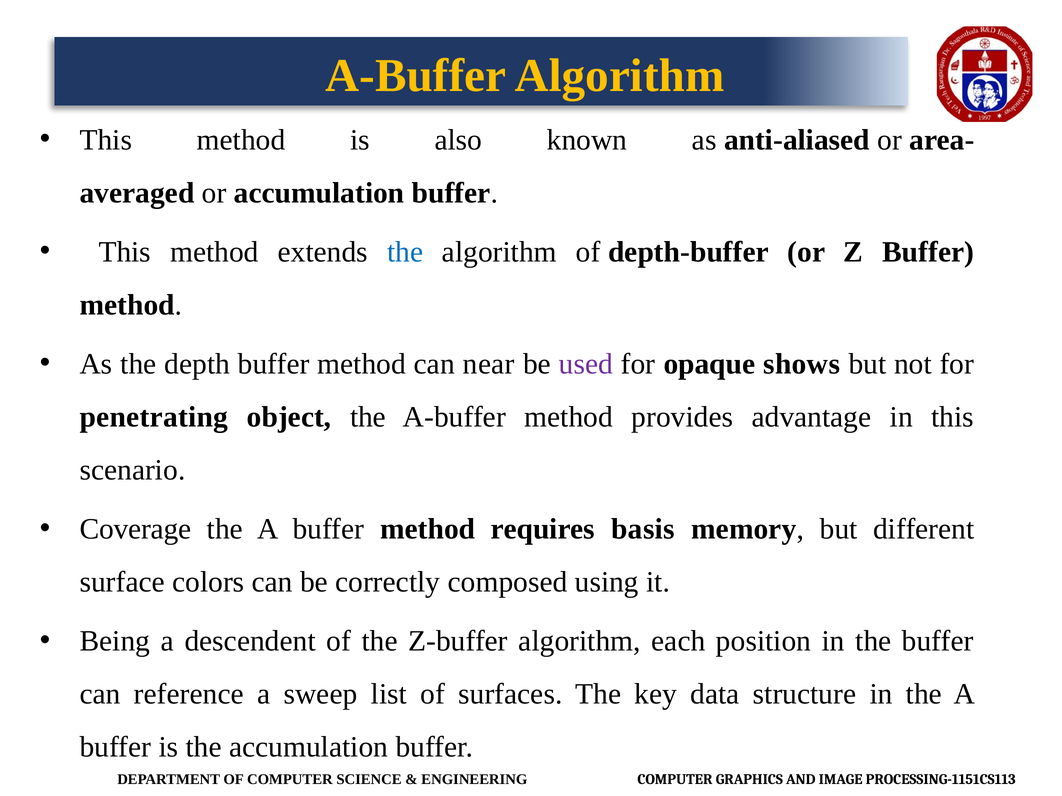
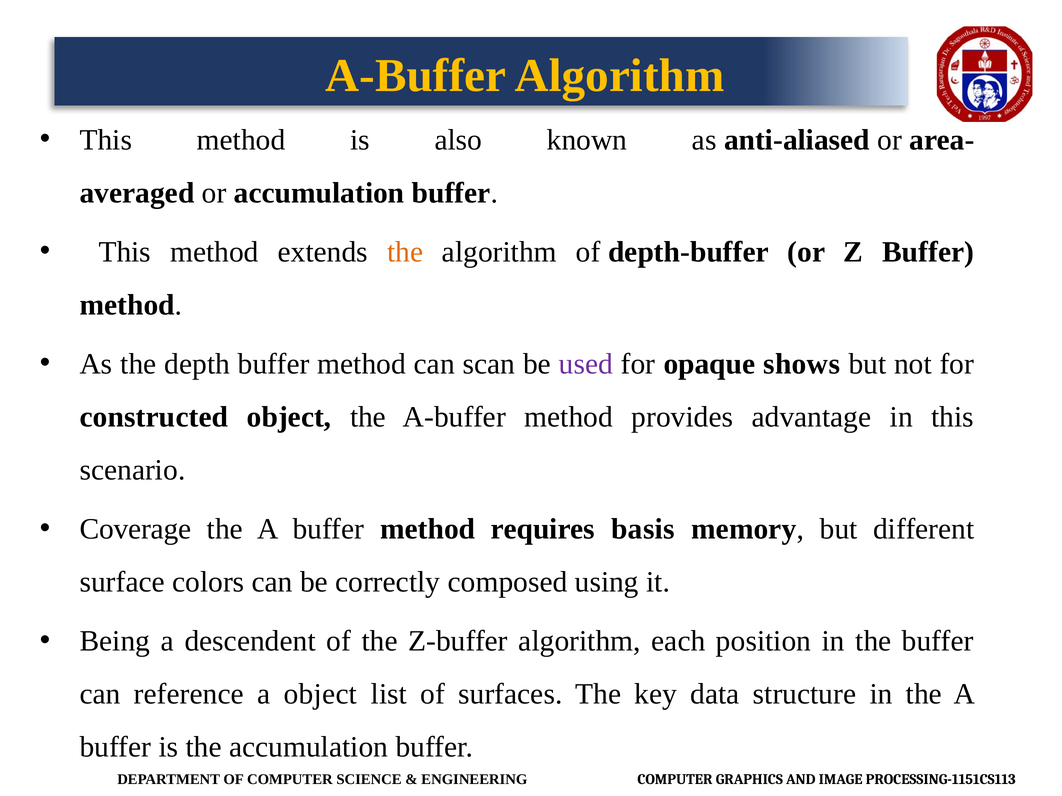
the at (405, 252) colour: blue -> orange
near: near -> scan
penetrating: penetrating -> constructed
a sweep: sweep -> object
